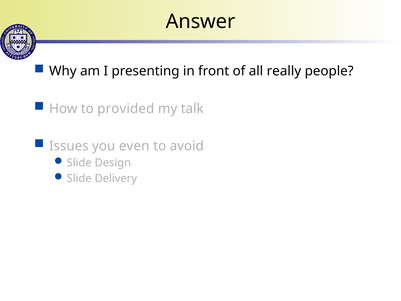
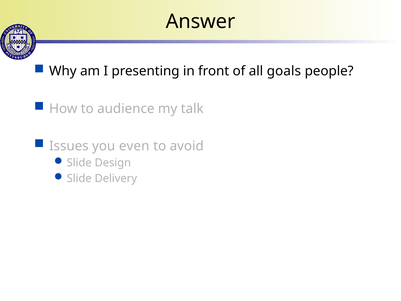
really: really -> goals
provided: provided -> audience
